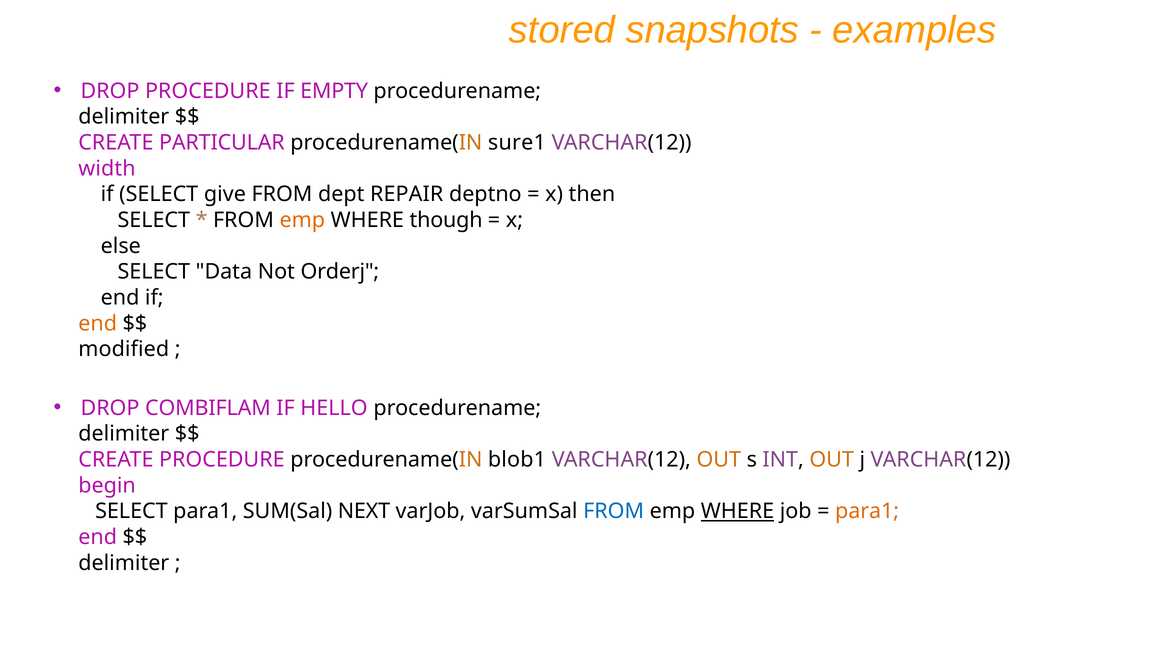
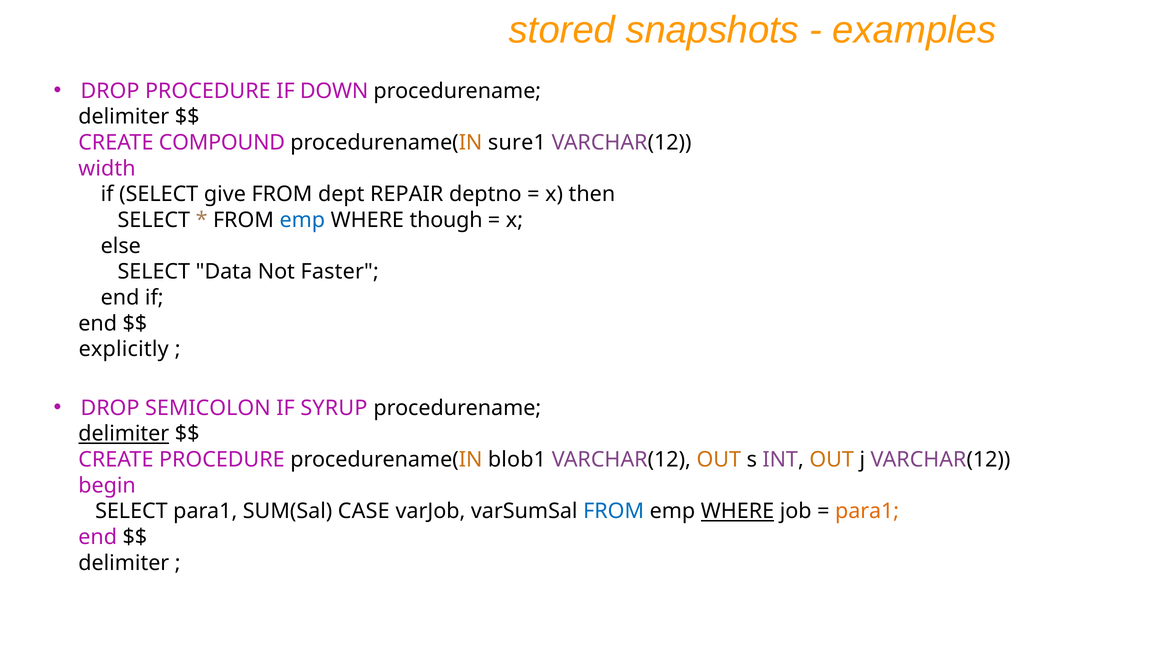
EMPTY: EMPTY -> DOWN
PARTICULAR: PARTICULAR -> COMPOUND
emp at (302, 220) colour: orange -> blue
Orderj: Orderj -> Faster
end at (98, 324) colour: orange -> black
modified: modified -> explicitly
COMBIFLAM: COMBIFLAM -> SEMICOLON
HELLO: HELLO -> SYRUP
delimiter at (124, 434) underline: none -> present
NEXT: NEXT -> CASE
